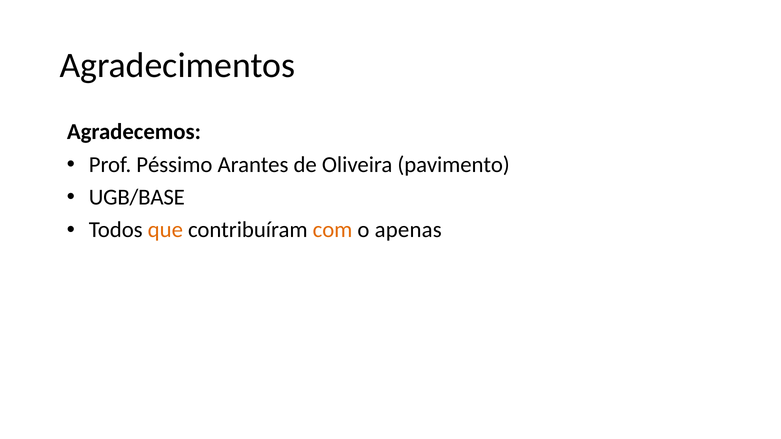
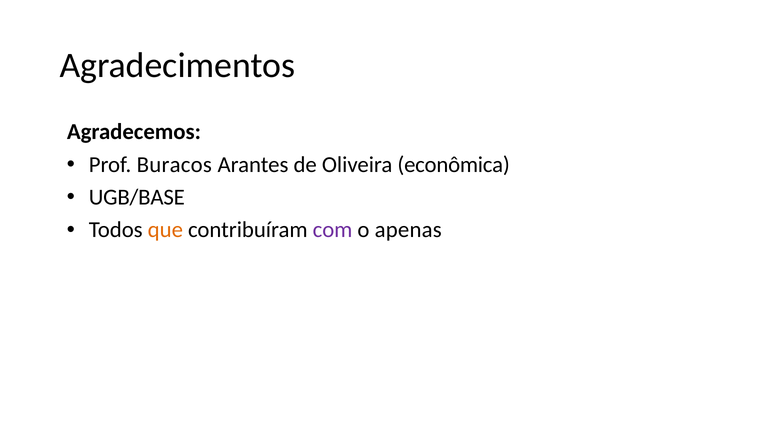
Péssimo: Péssimo -> Buracos
pavimento: pavimento -> econômica
com colour: orange -> purple
